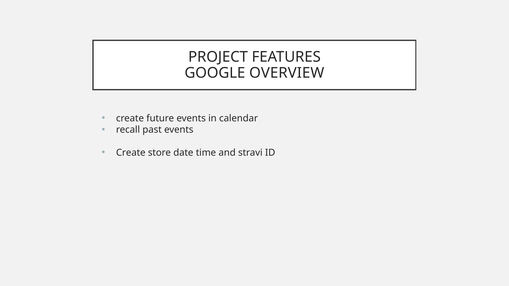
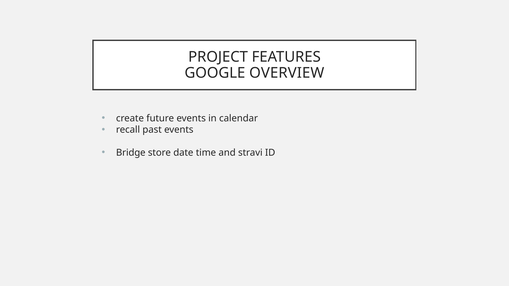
Create at (131, 153): Create -> Bridge
